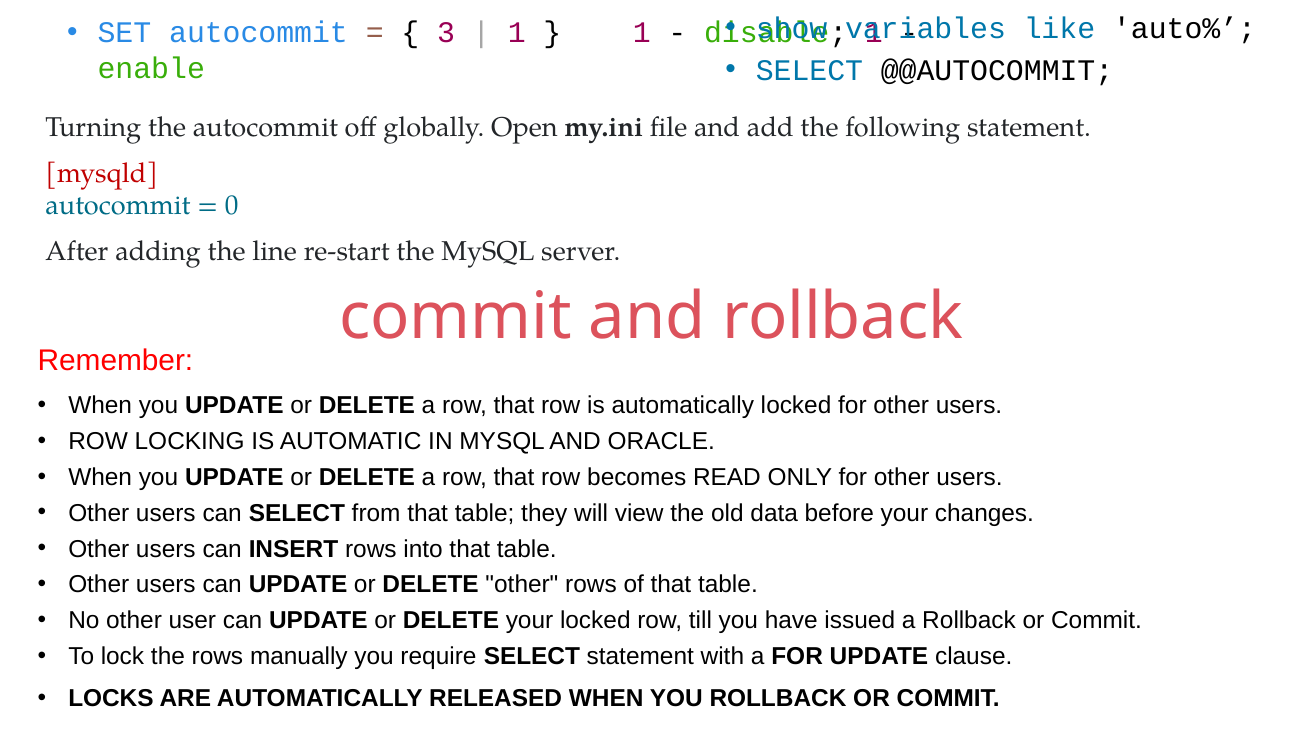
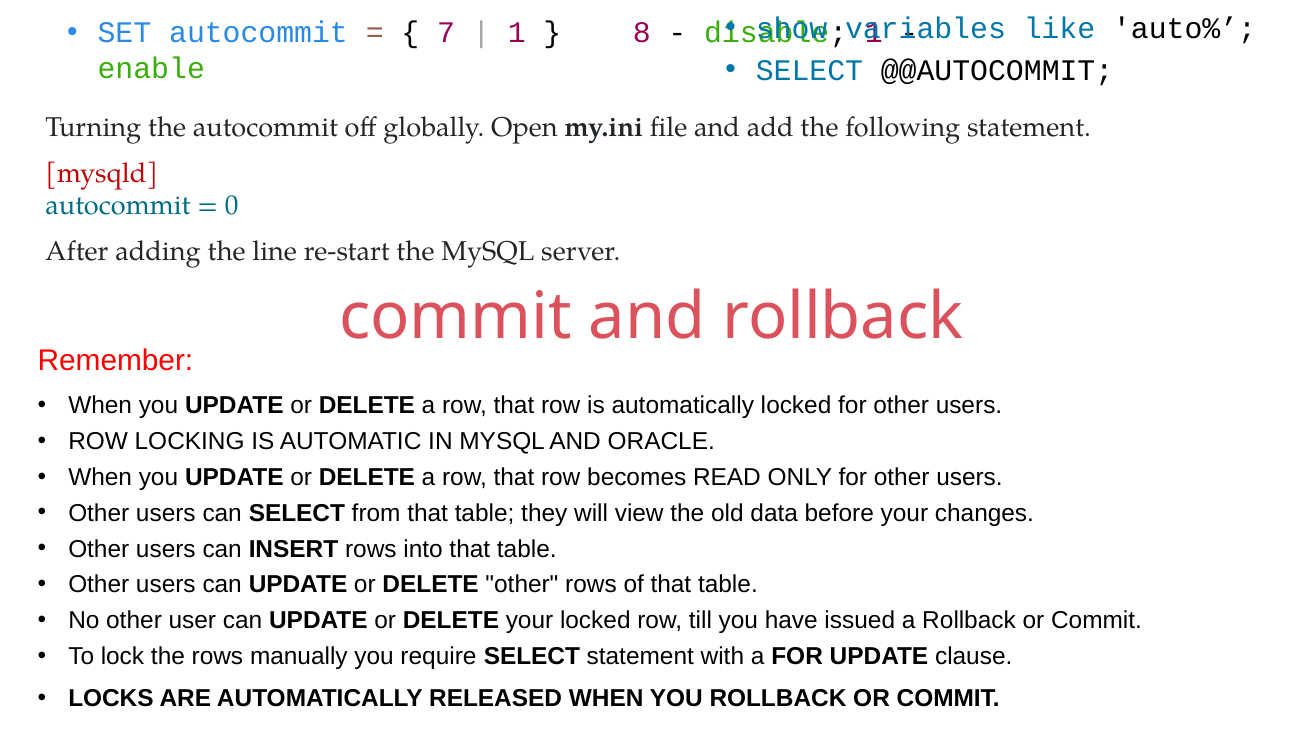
3: 3 -> 7
1 at (642, 33): 1 -> 8
